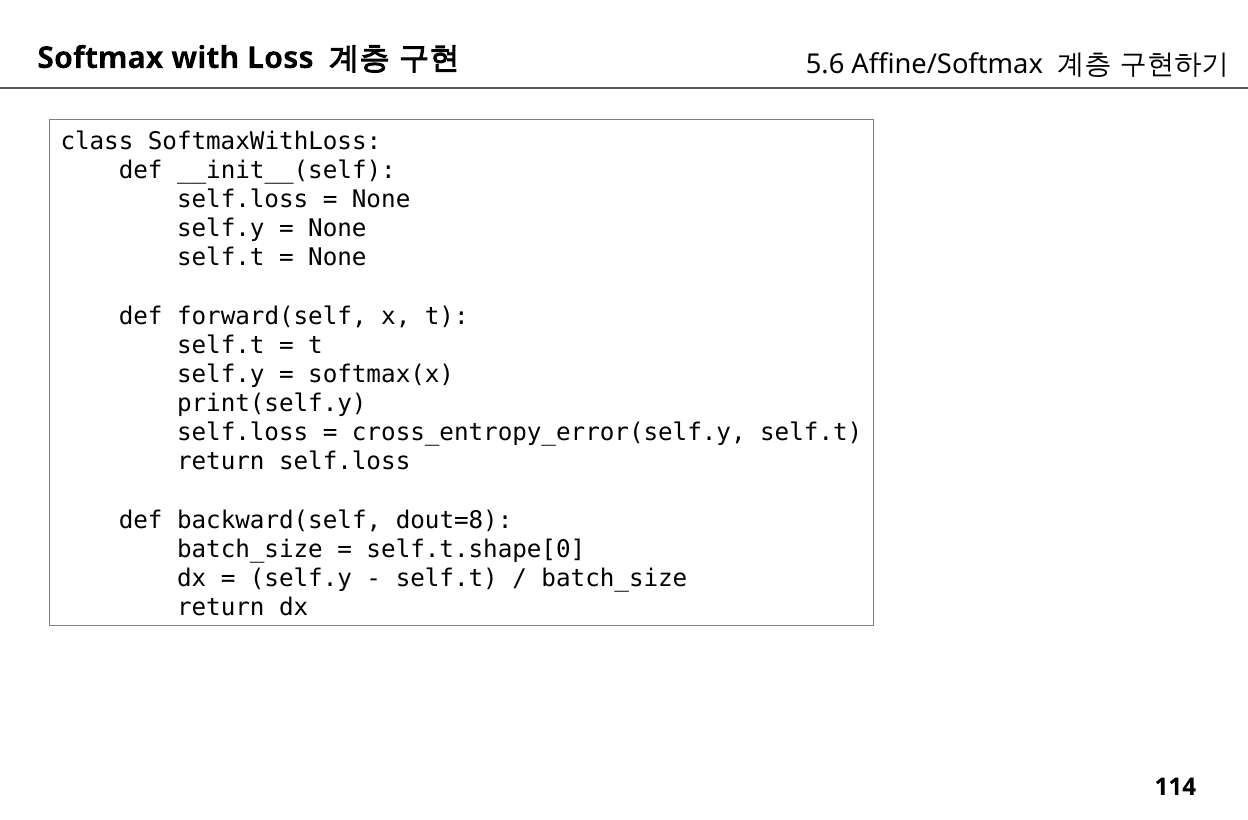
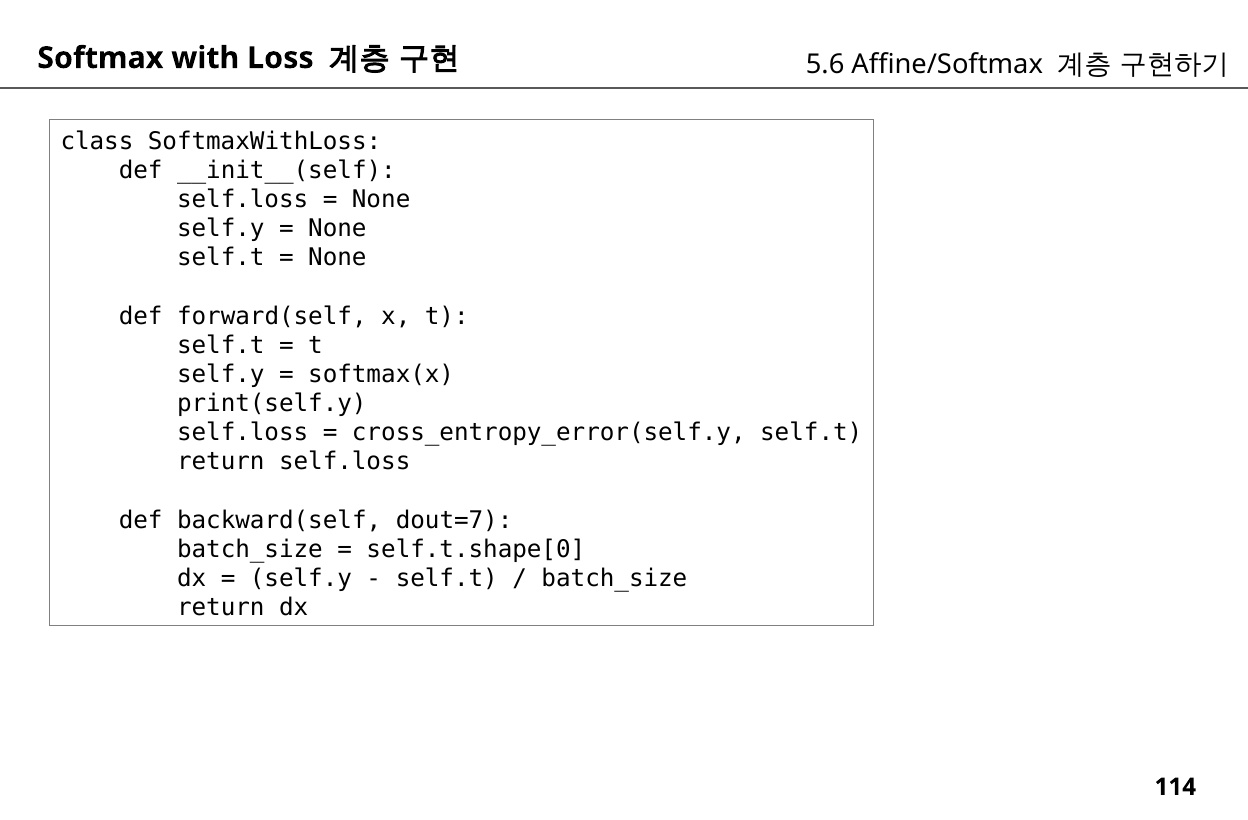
dout=8: dout=8 -> dout=7
